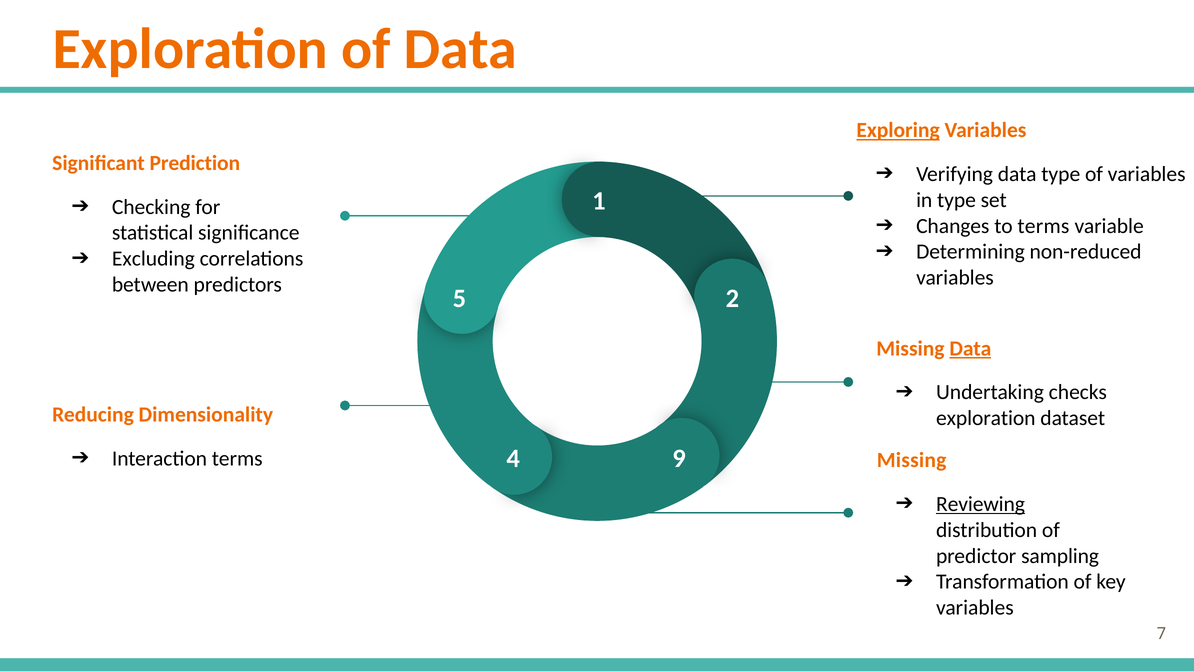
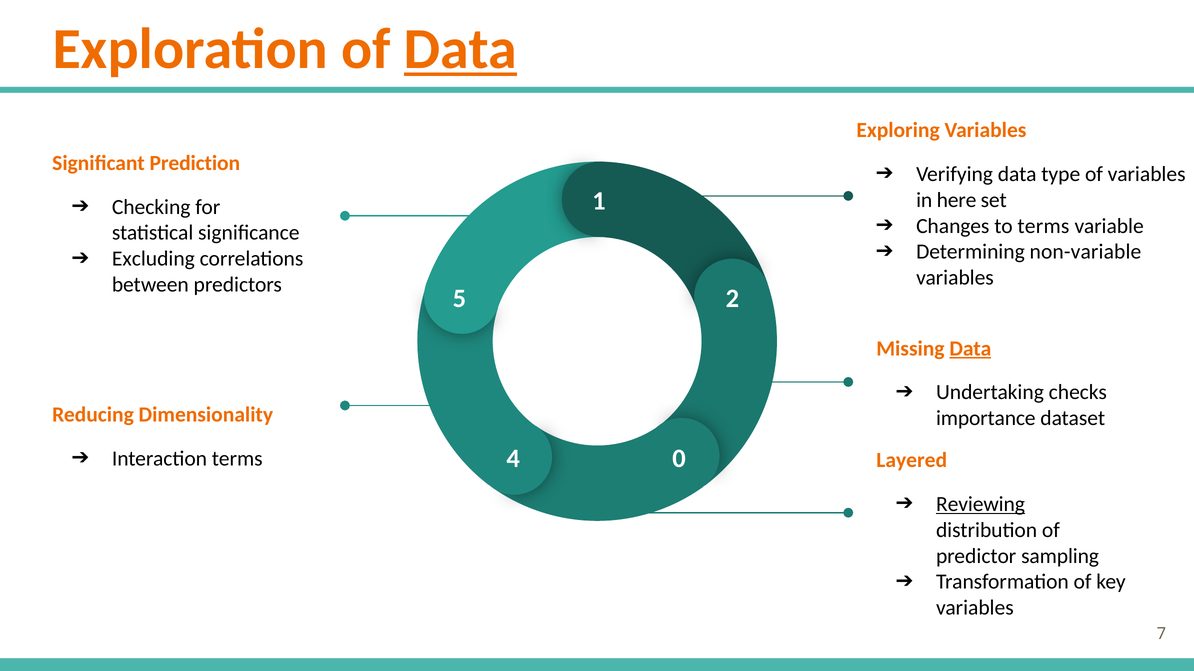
Data at (460, 49) underline: none -> present
Exploring underline: present -> none
in type: type -> here
non-reduced: non-reduced -> non-variable
exploration at (986, 419): exploration -> importance
9: 9 -> 0
terms Missing: Missing -> Layered
